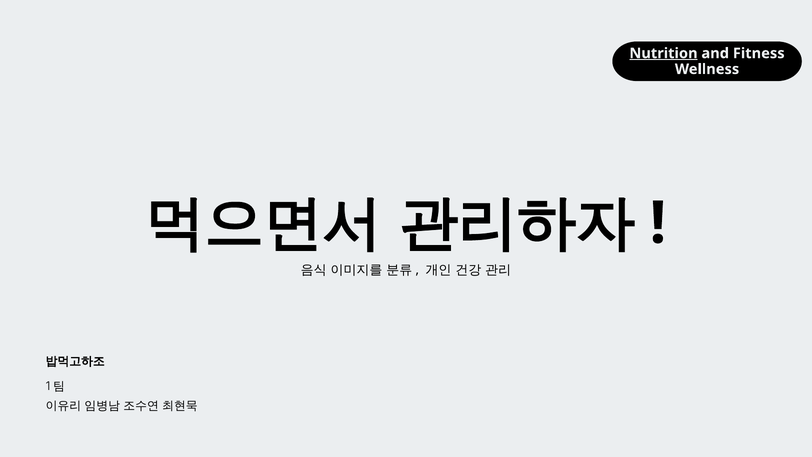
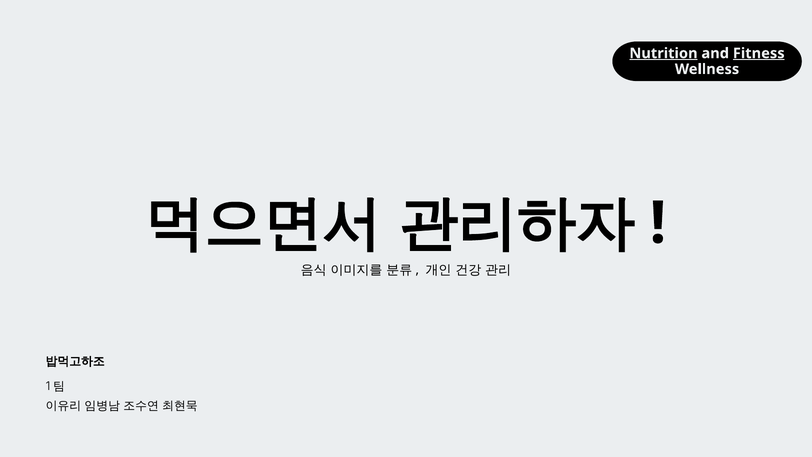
Fitness underline: none -> present
